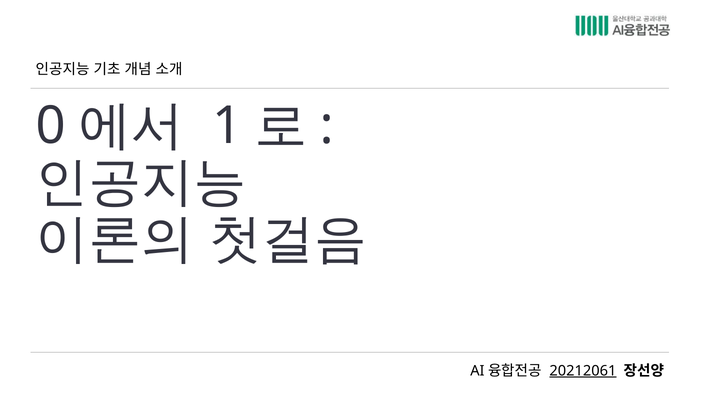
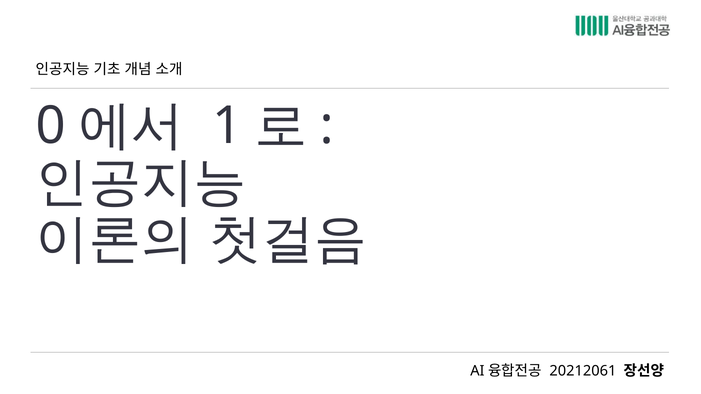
20212061 underline: present -> none
